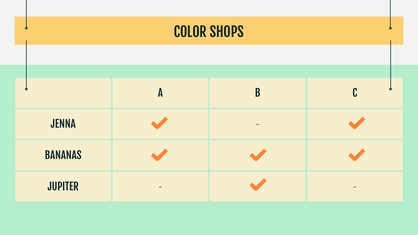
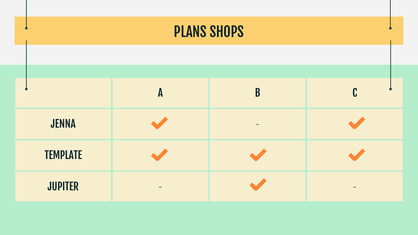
COLOR: COLOR -> PLANS
BANANAS: BANANAS -> TEMPLATE
